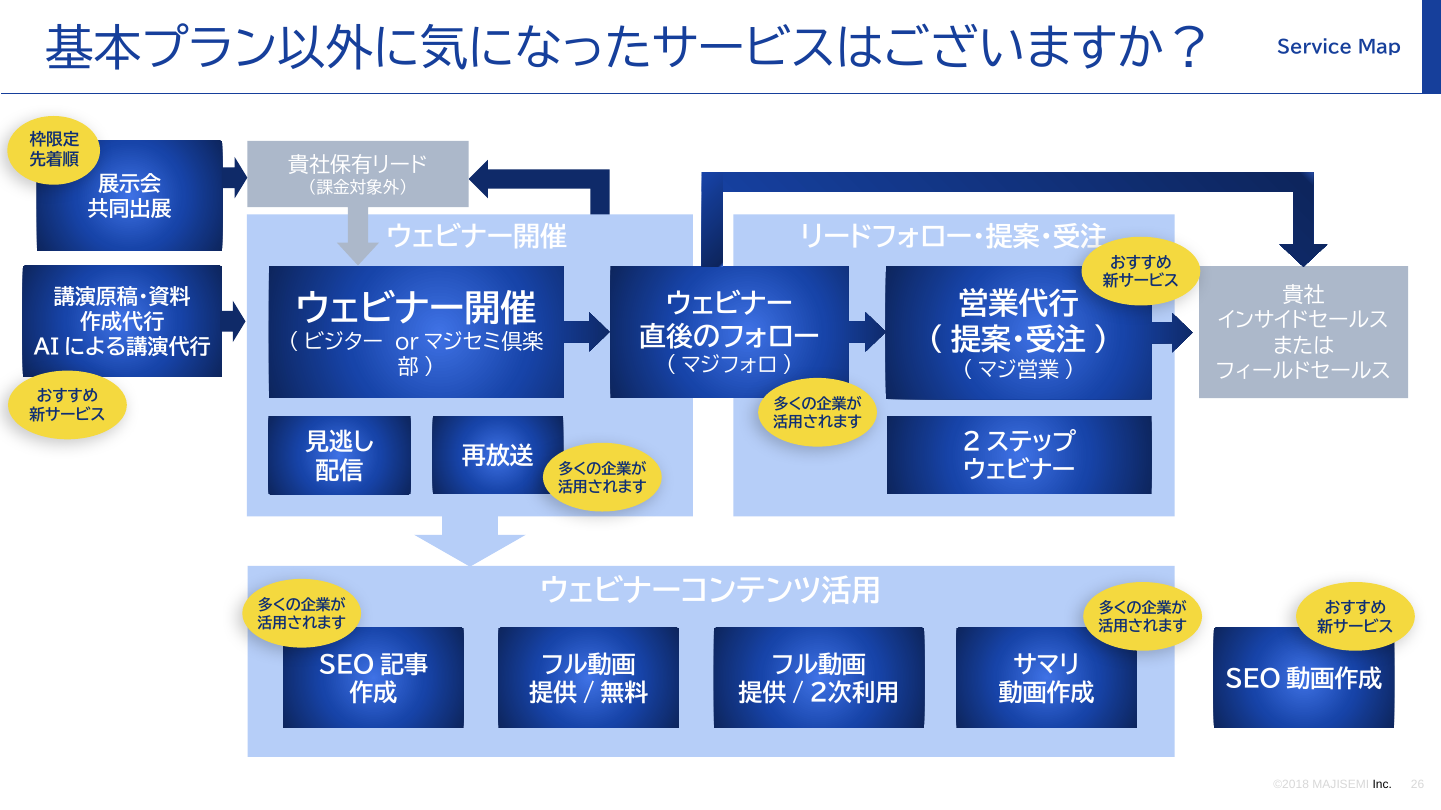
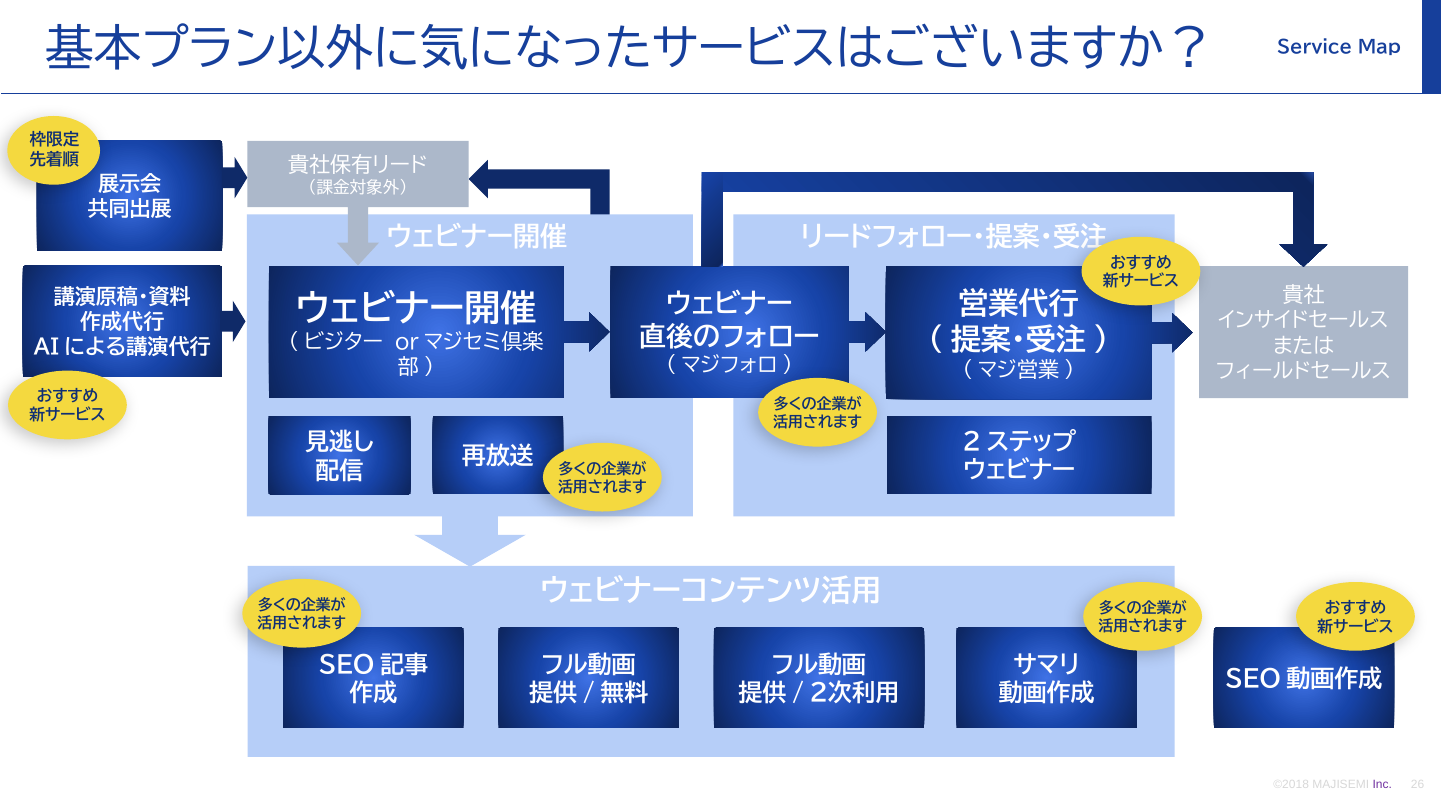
Inc colour: black -> purple
